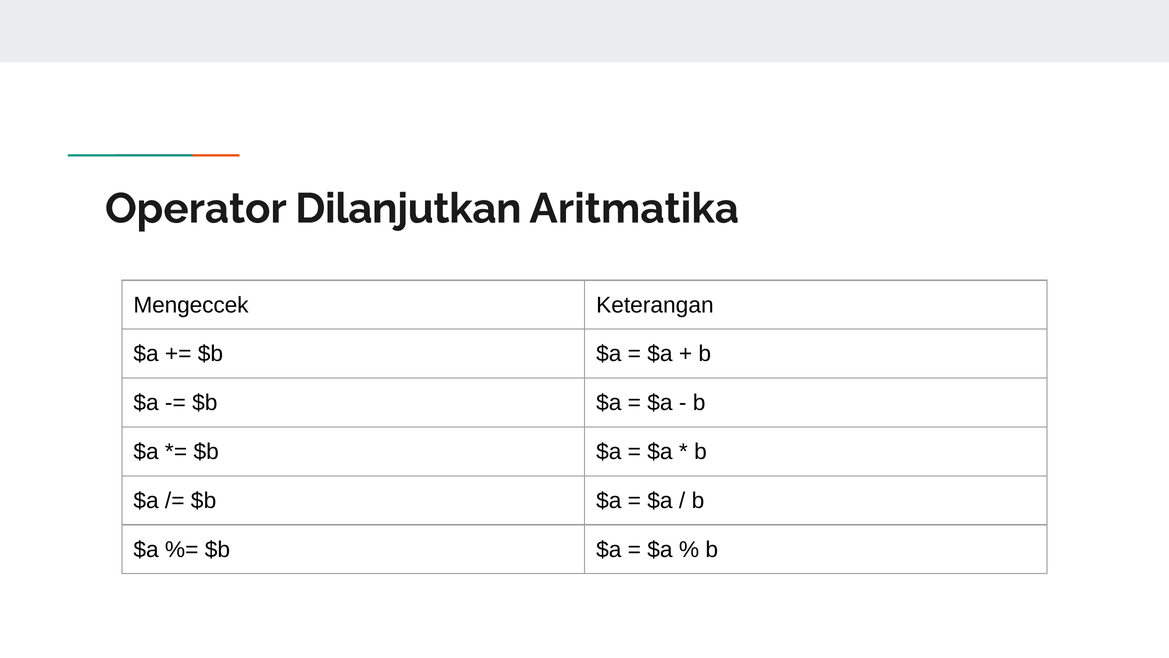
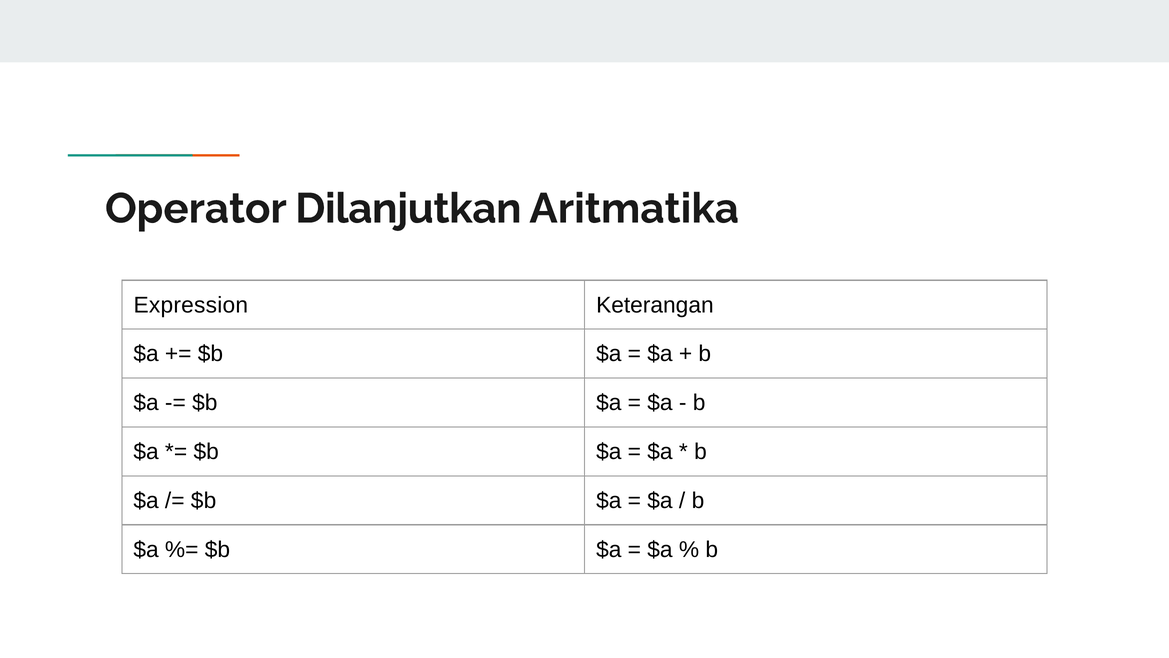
Mengeccek: Mengeccek -> Expression
